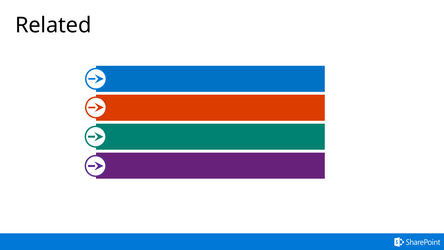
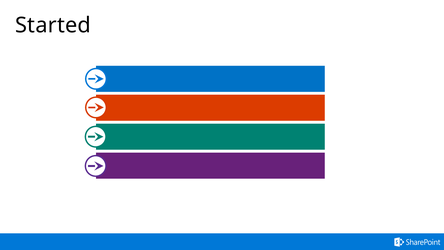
Related: Related -> Started
